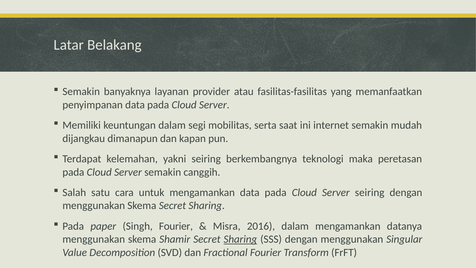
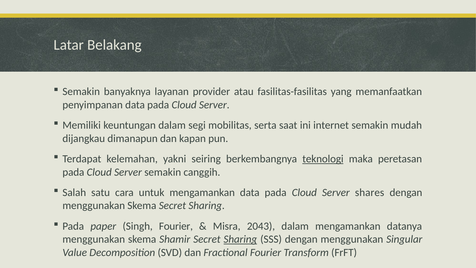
teknologi underline: none -> present
Server seiring: seiring -> shares
2016: 2016 -> 2043
